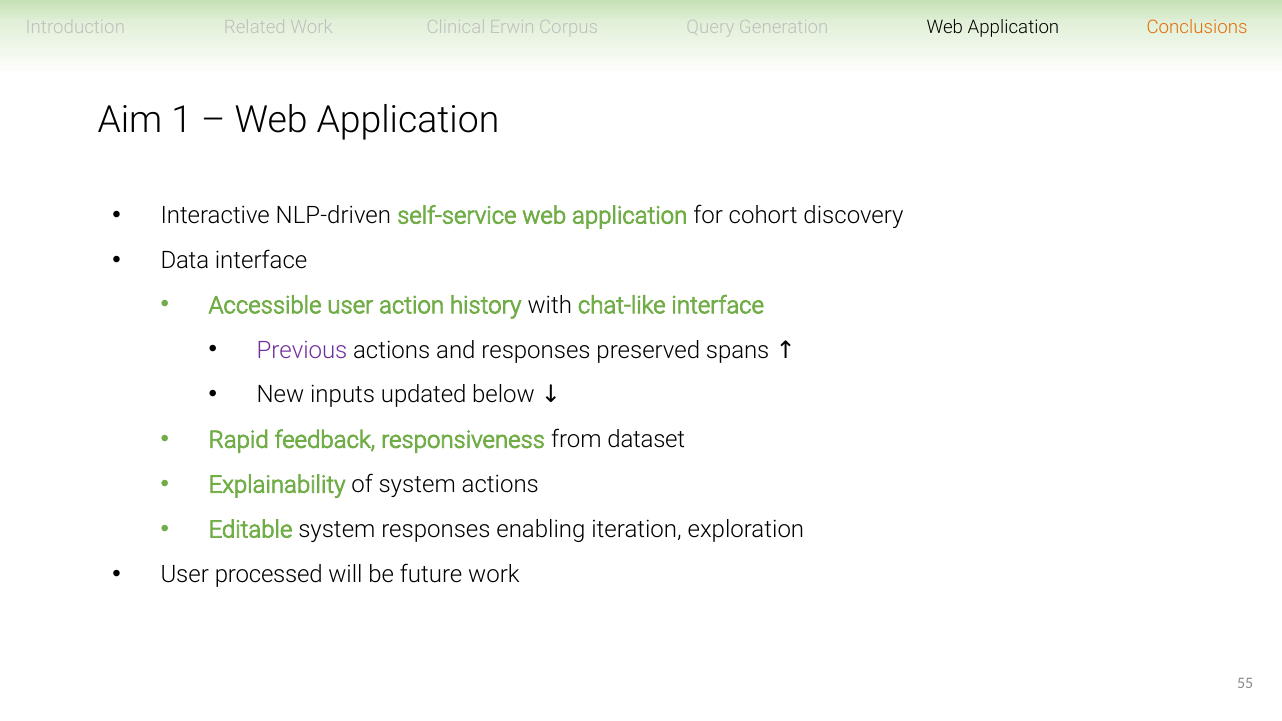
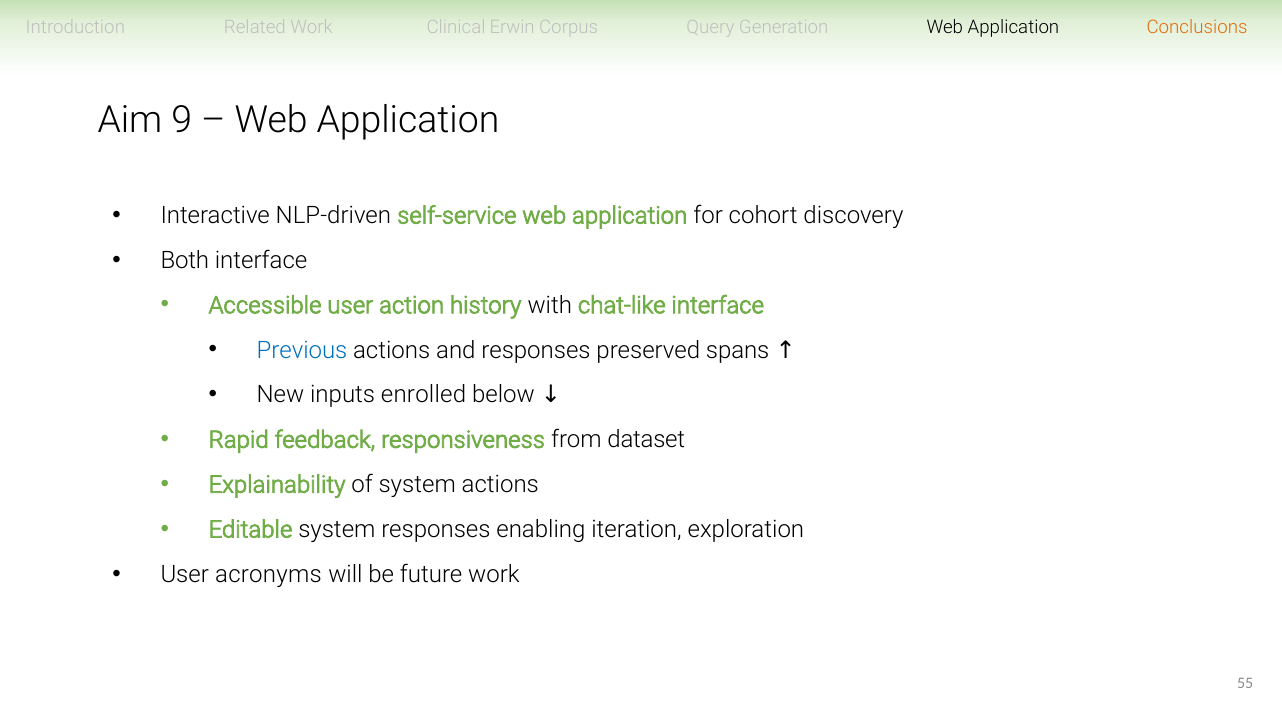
1: 1 -> 9
Data: Data -> Both
Previous colour: purple -> blue
updated: updated -> enrolled
processed: processed -> acronyms
